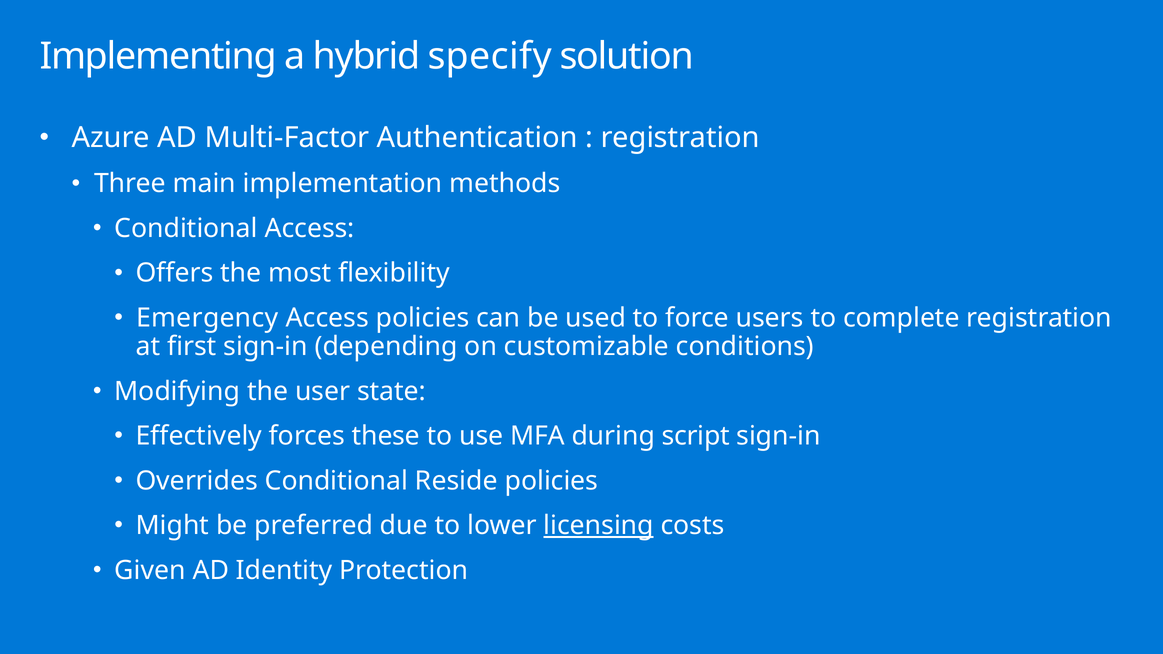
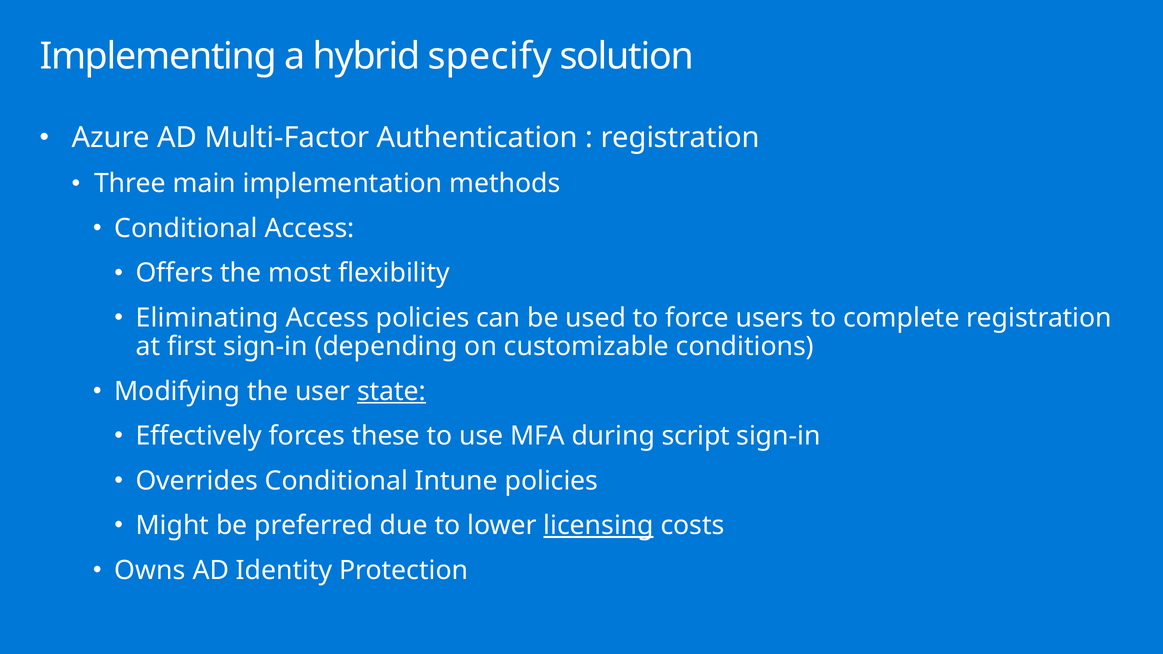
Emergency: Emergency -> Eliminating
state underline: none -> present
Reside: Reside -> Intune
Given: Given -> Owns
